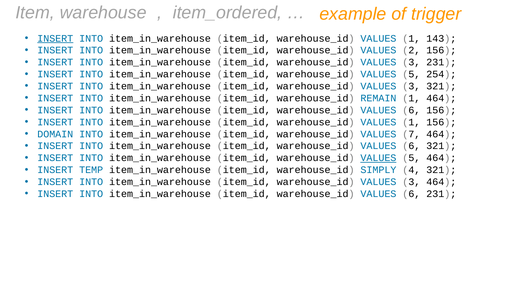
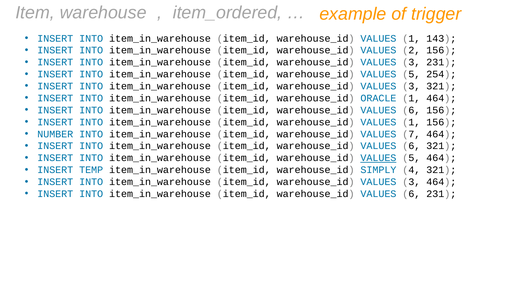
INSERT at (55, 38) underline: present -> none
REMAIN: REMAIN -> ORACLE
DOMAIN: DOMAIN -> NUMBER
